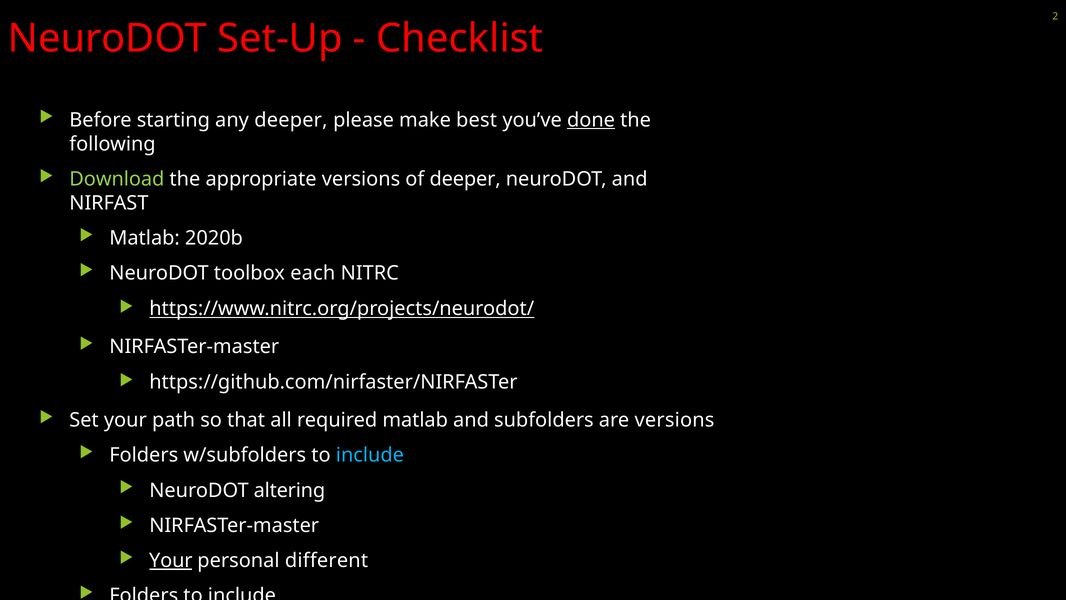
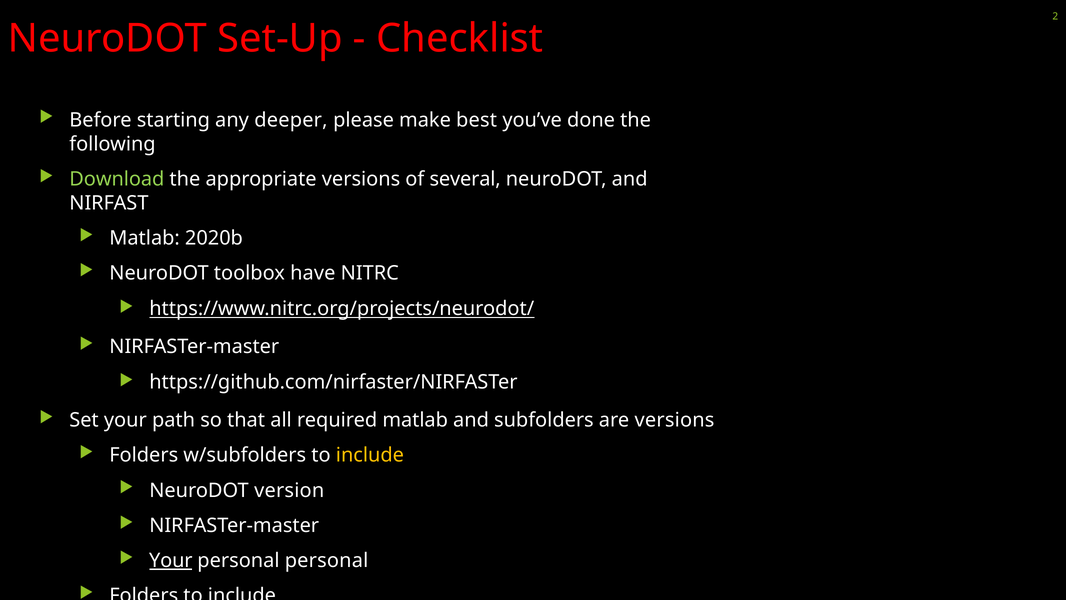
done underline: present -> none
of deeper: deeper -> several
each: each -> have
include at (370, 455) colour: light blue -> yellow
altering: altering -> version
personal different: different -> personal
